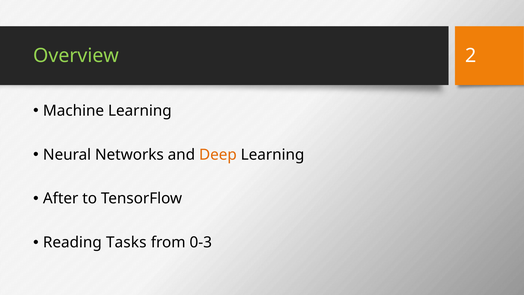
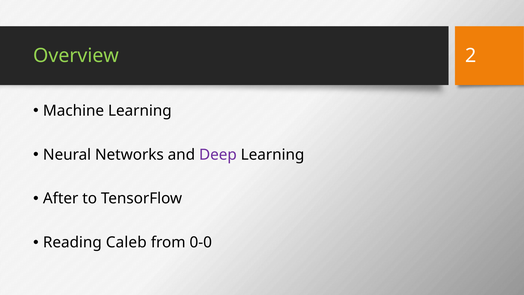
Deep colour: orange -> purple
Tasks: Tasks -> Caleb
0-3: 0-3 -> 0-0
